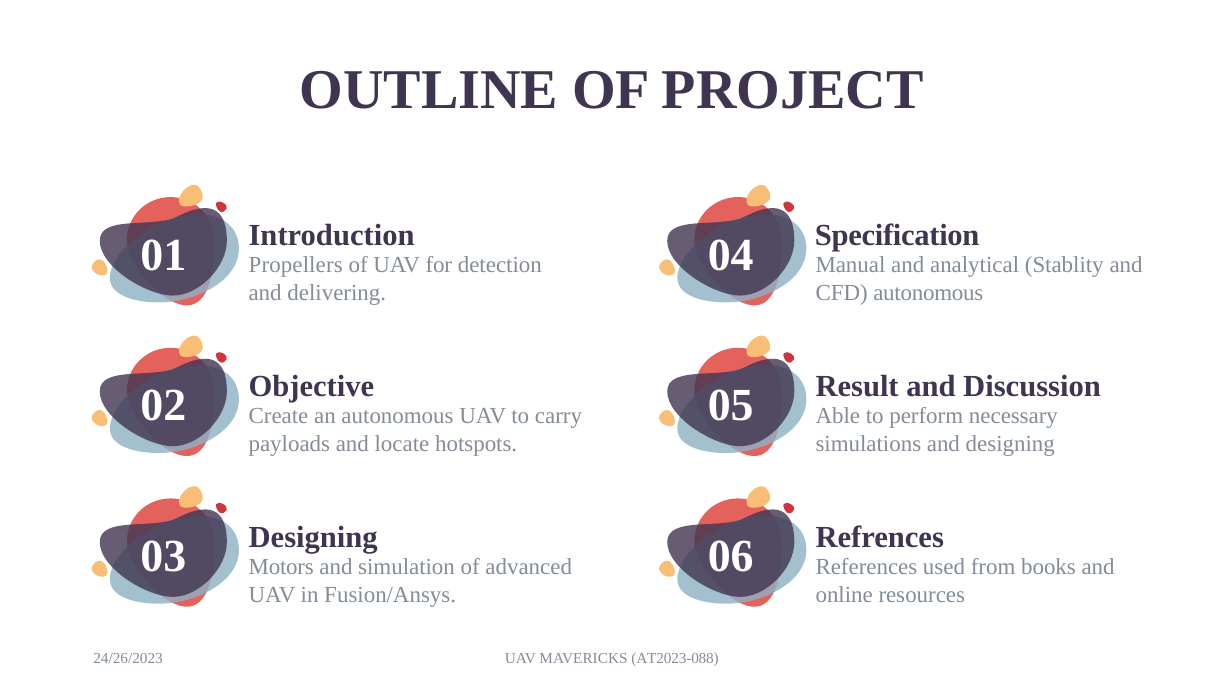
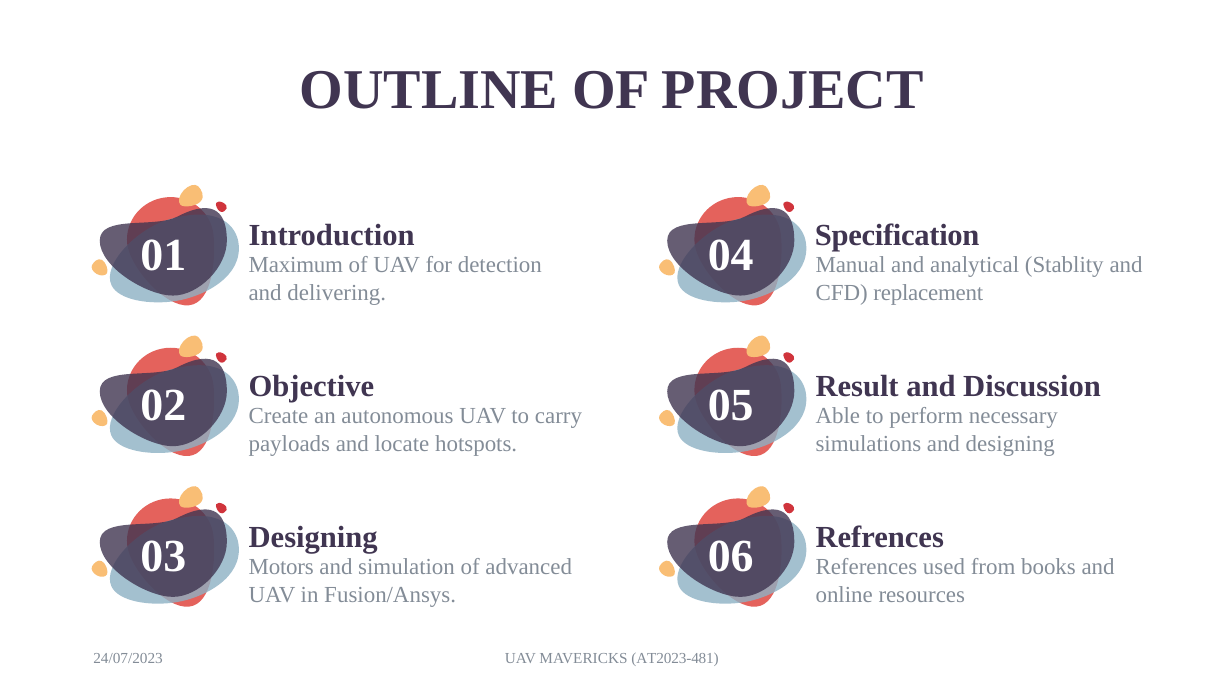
Propellers: Propellers -> Maximum
CFD autonomous: autonomous -> replacement
24/26/2023: 24/26/2023 -> 24/07/2023
AT2023-088: AT2023-088 -> AT2023-481
